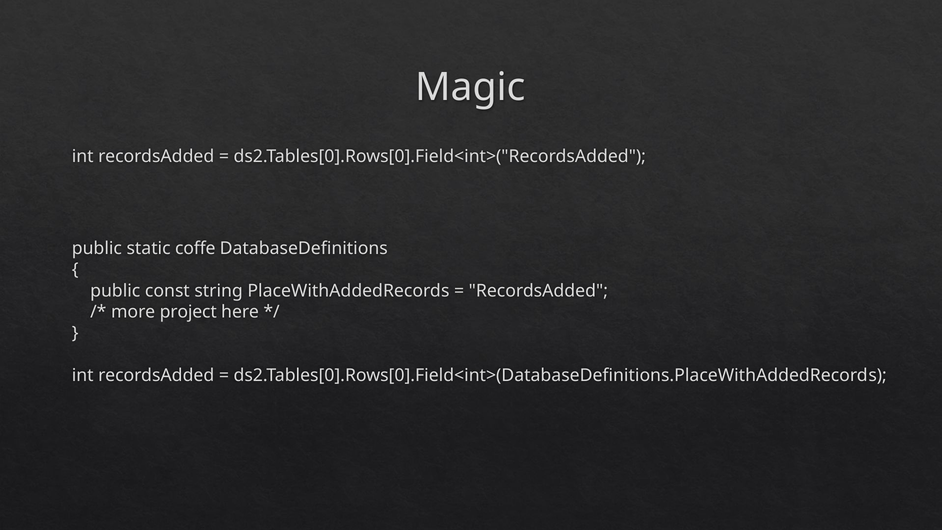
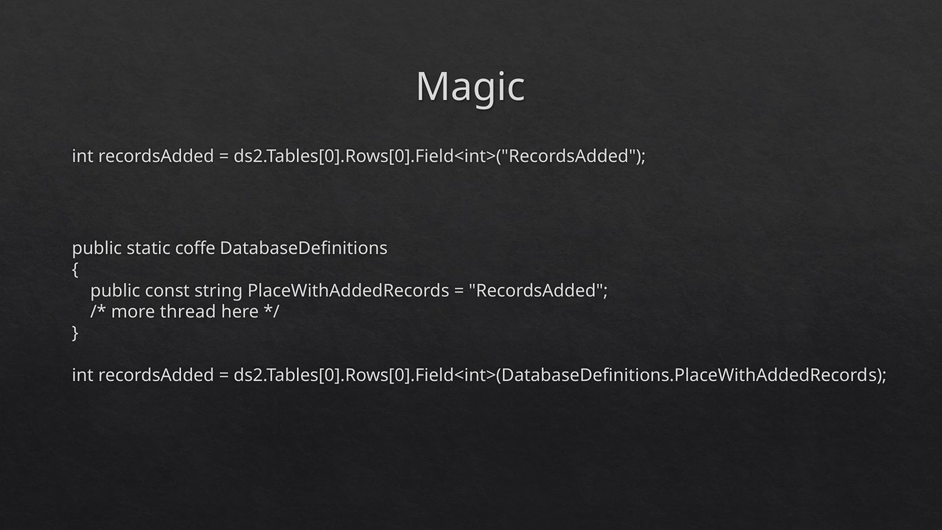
project: project -> thread
